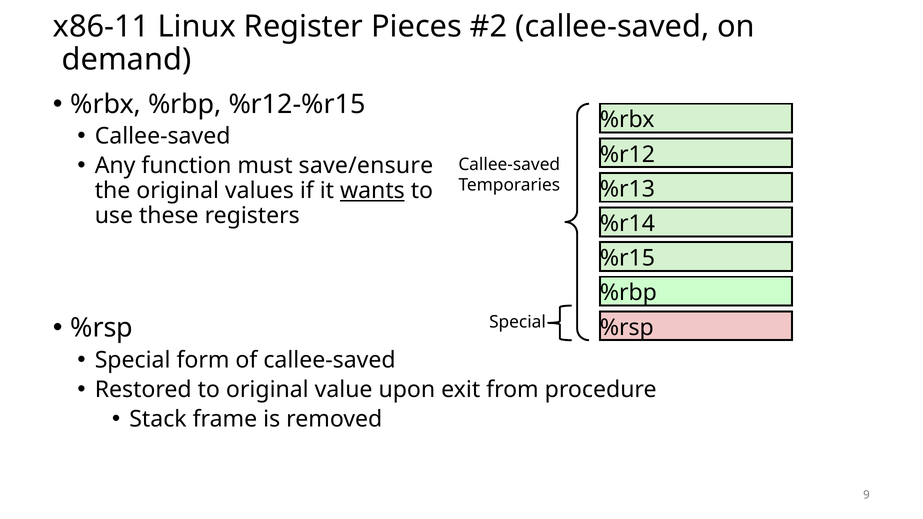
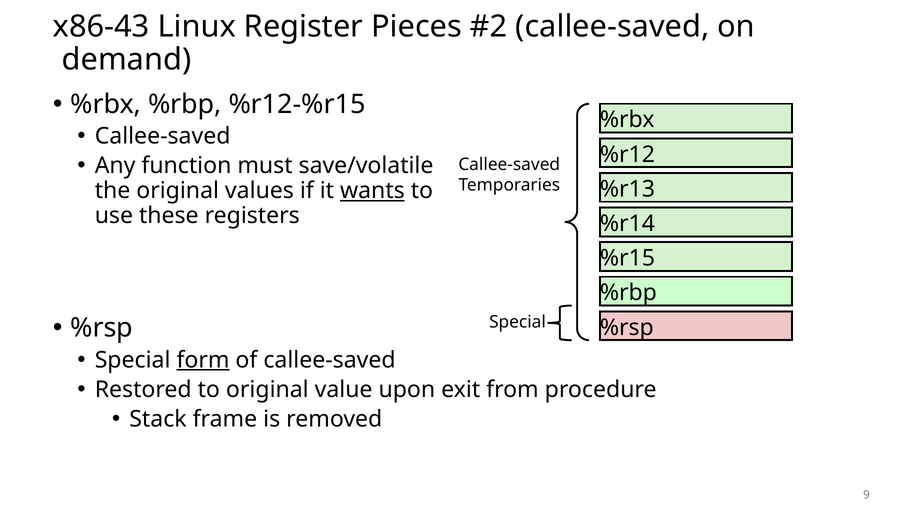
x86-11: x86-11 -> x86-43
save/ensure: save/ensure -> save/volatile
form underline: none -> present
